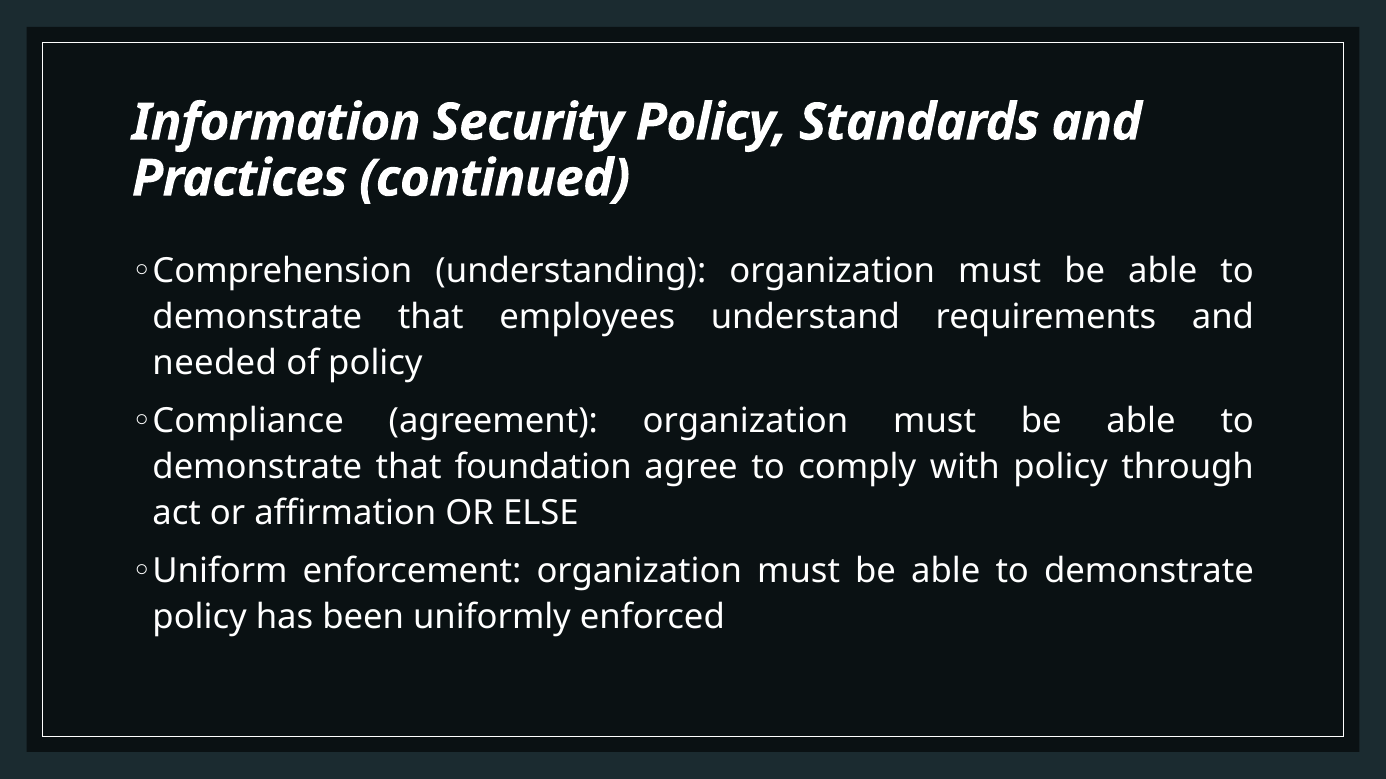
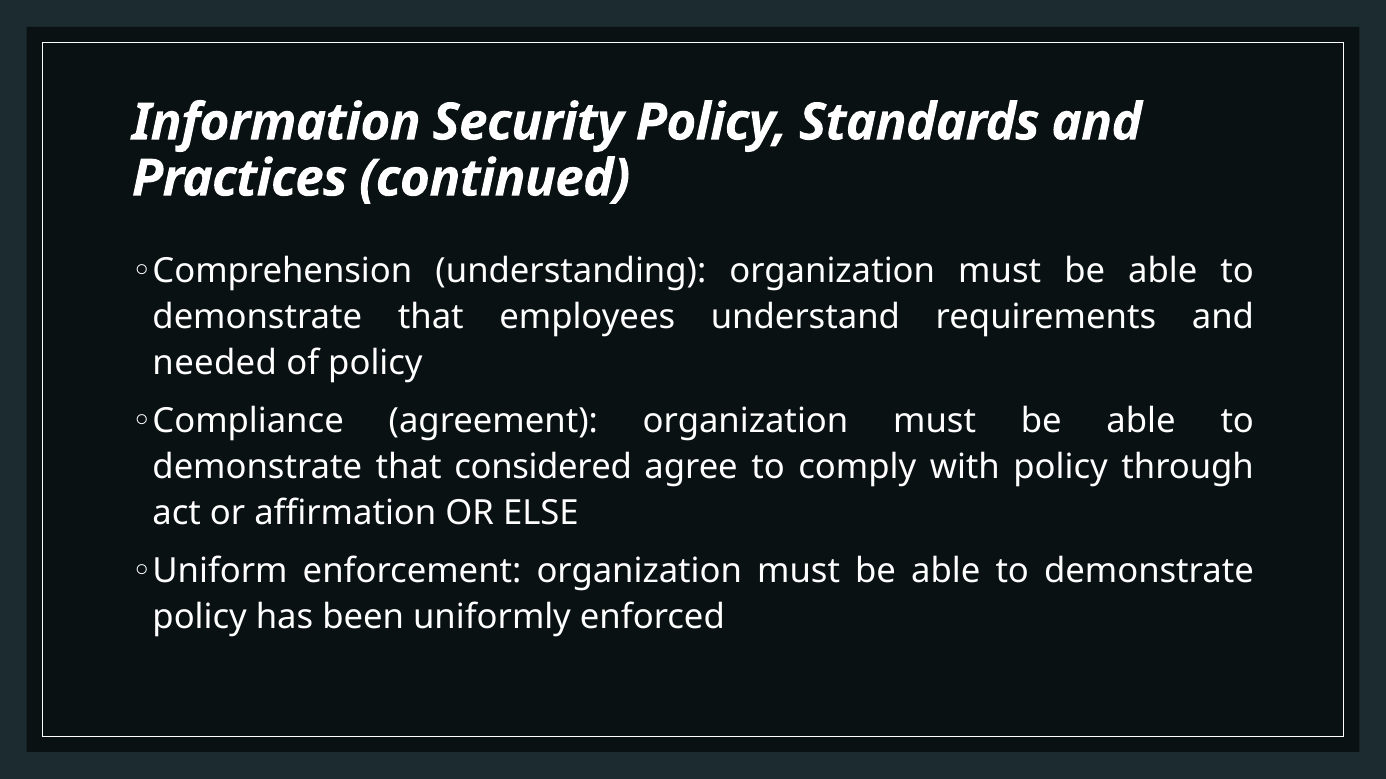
foundation: foundation -> considered
